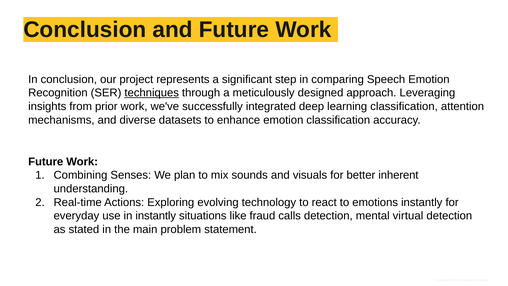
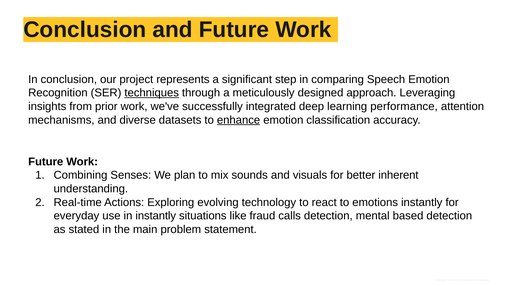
learning classification: classification -> performance
enhance underline: none -> present
virtual: virtual -> based
